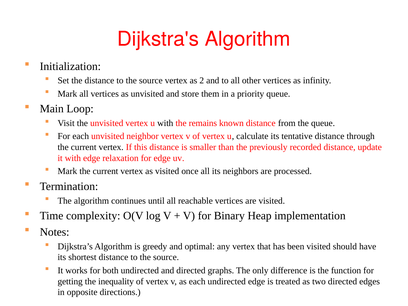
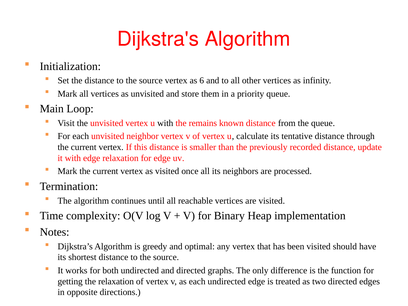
2: 2 -> 6
the inequality: inequality -> relaxation
